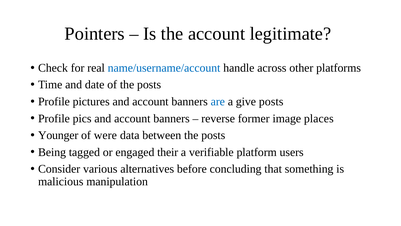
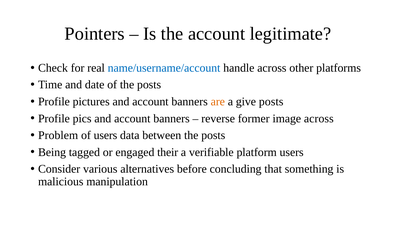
are colour: blue -> orange
image places: places -> across
Younger: Younger -> Problem
of were: were -> users
